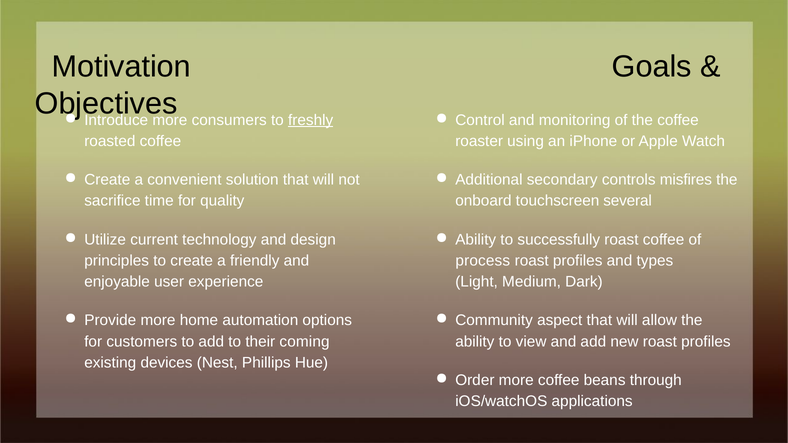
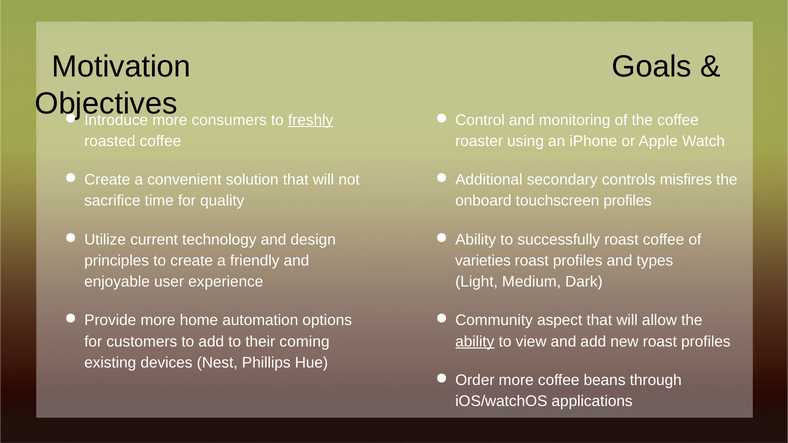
touchscreen several: several -> profiles
process: process -> varieties
ability at (475, 342) underline: none -> present
